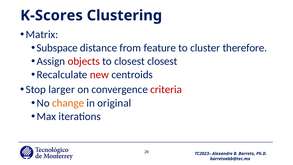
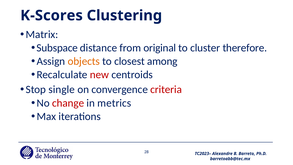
feature: feature -> original
objects colour: red -> orange
closest closest: closest -> among
larger: larger -> single
change colour: orange -> red
original: original -> metrics
